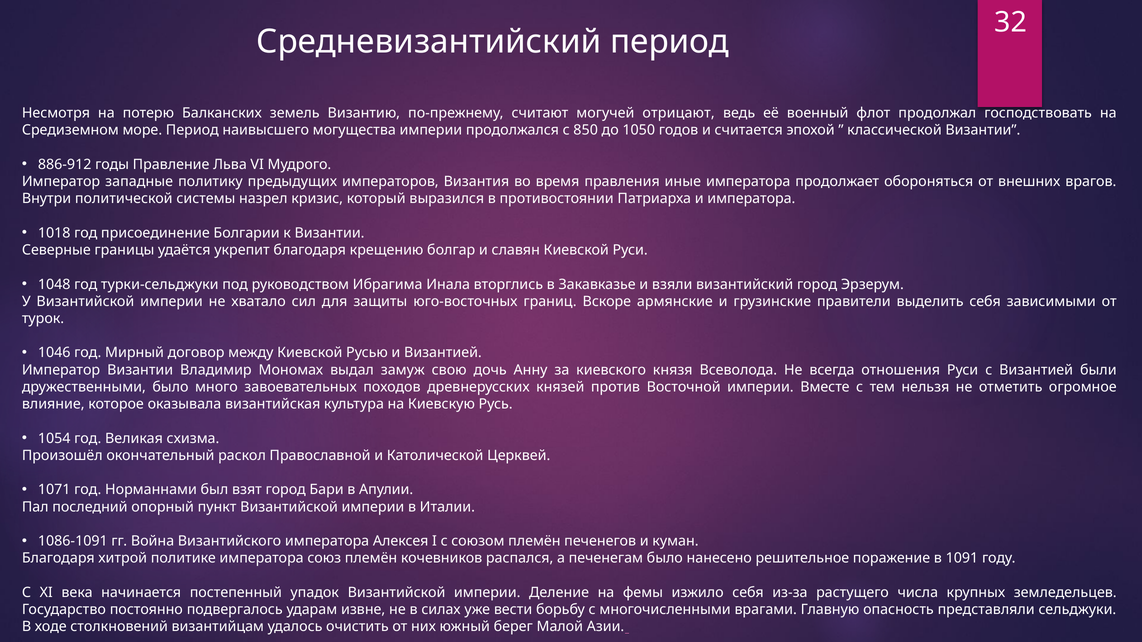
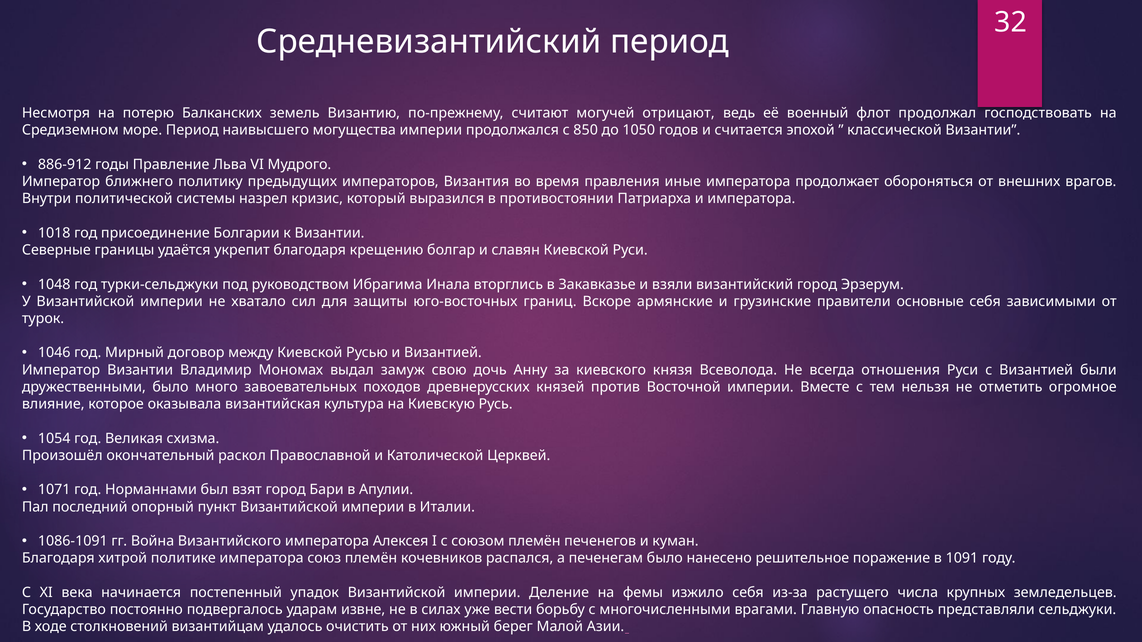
западные: западные -> ближнего
выделить: выделить -> основные
